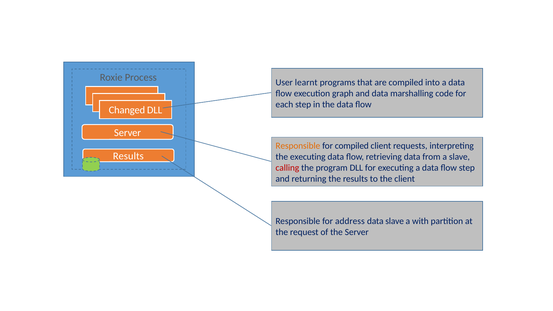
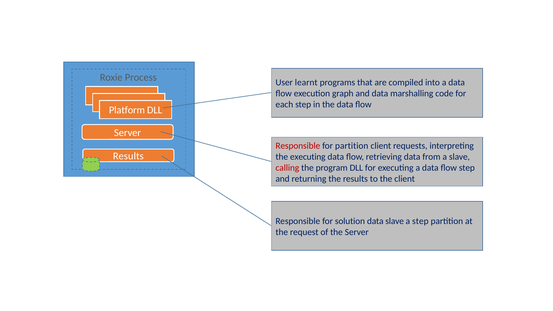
Changed: Changed -> Platform
Responsible at (298, 146) colour: orange -> red
for compiled: compiled -> partition
address: address -> solution
a with: with -> step
